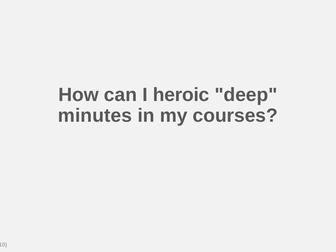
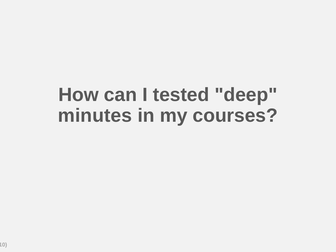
heroic: heroic -> tested
